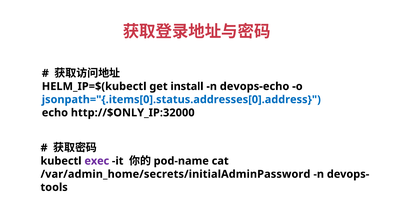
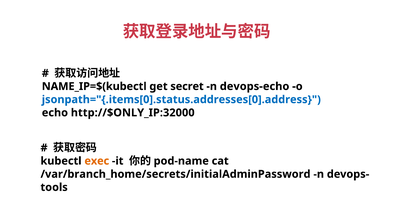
HELM_IP=$(kubectl: HELM_IP=$(kubectl -> NAME_IP=$(kubectl
install: install -> secret
exec colour: purple -> orange
/var/admin_home/secrets/initialAdminPassword: /var/admin_home/secrets/initialAdminPassword -> /var/branch_home/secrets/initialAdminPassword
